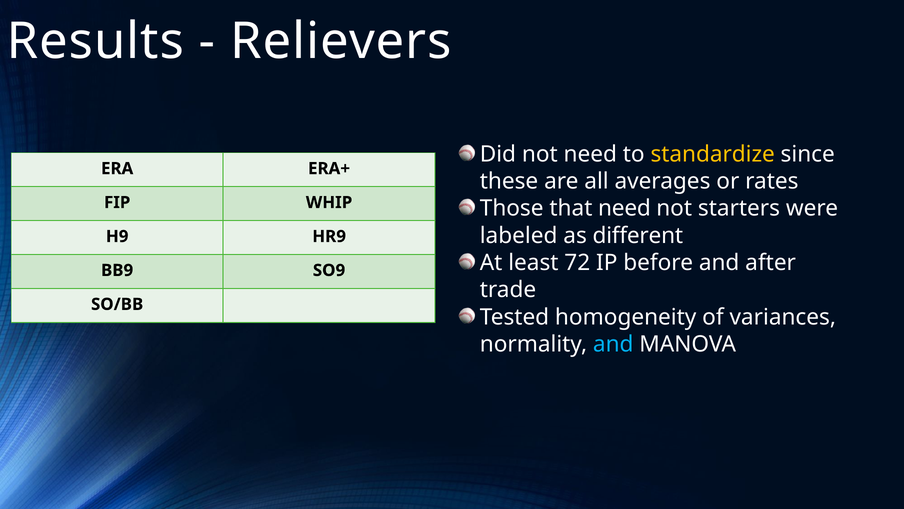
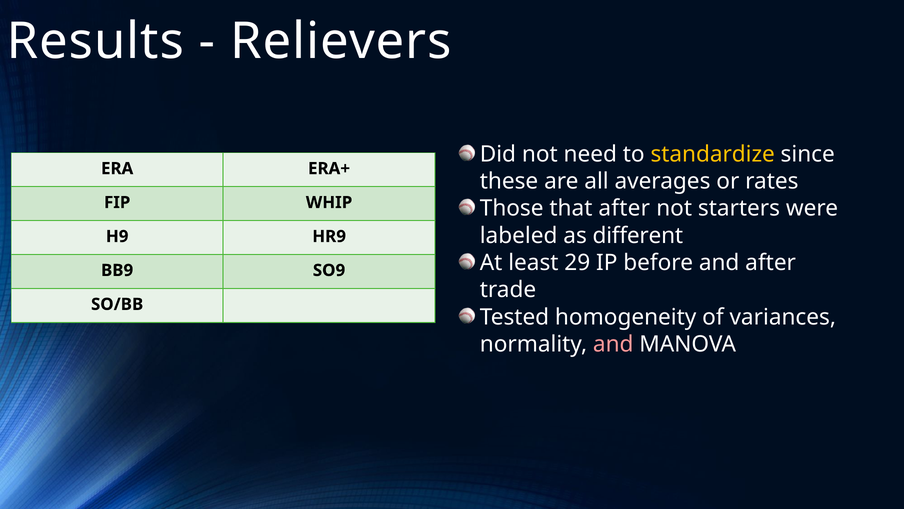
that need: need -> after
72: 72 -> 29
and at (613, 344) colour: light blue -> pink
